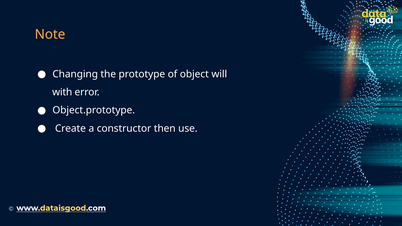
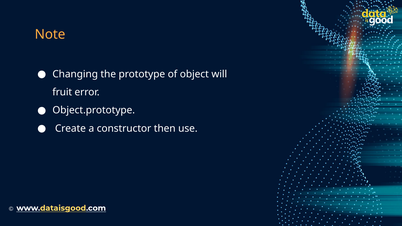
with: with -> fruit
